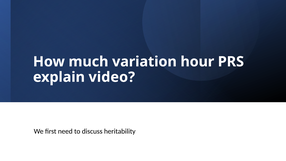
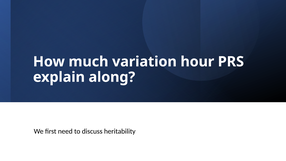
video: video -> along
